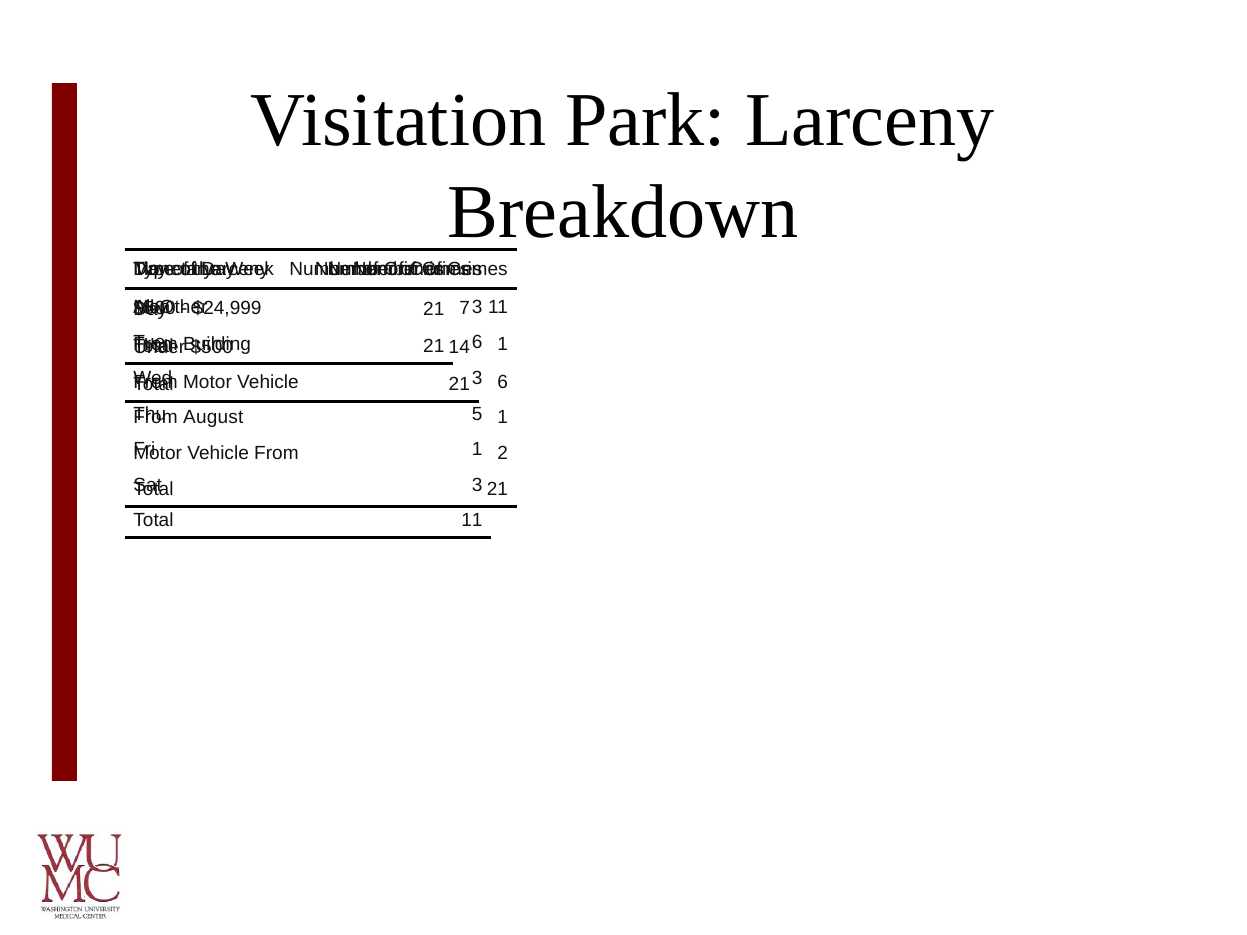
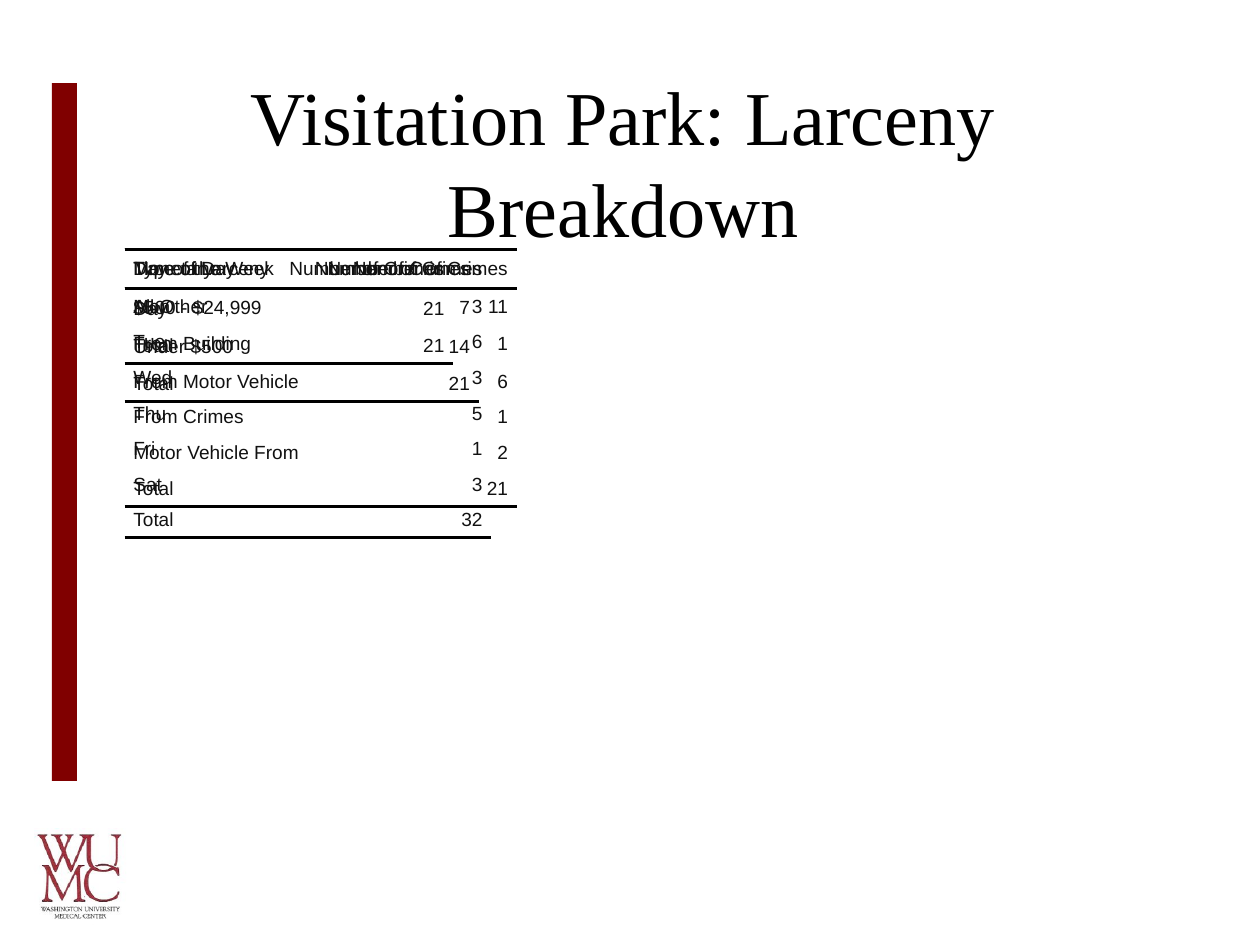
August at (213, 418): August -> Crimes
Total 11: 11 -> 32
